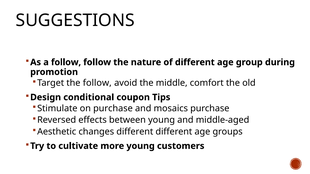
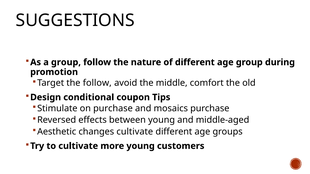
a follow: follow -> group
changes different: different -> cultivate
